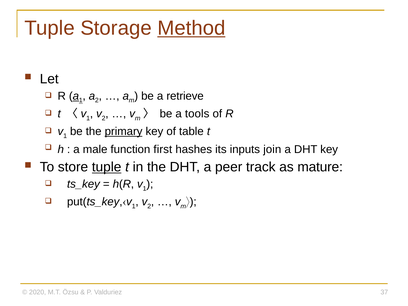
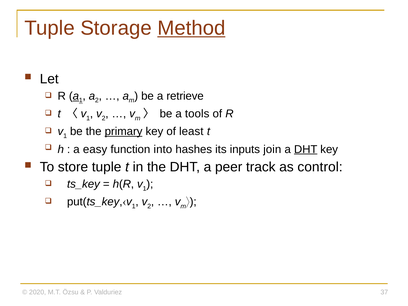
table: table -> least
male: male -> easy
first: first -> into
DHT at (306, 149) underline: none -> present
tuple at (107, 167) underline: present -> none
mature: mature -> control
